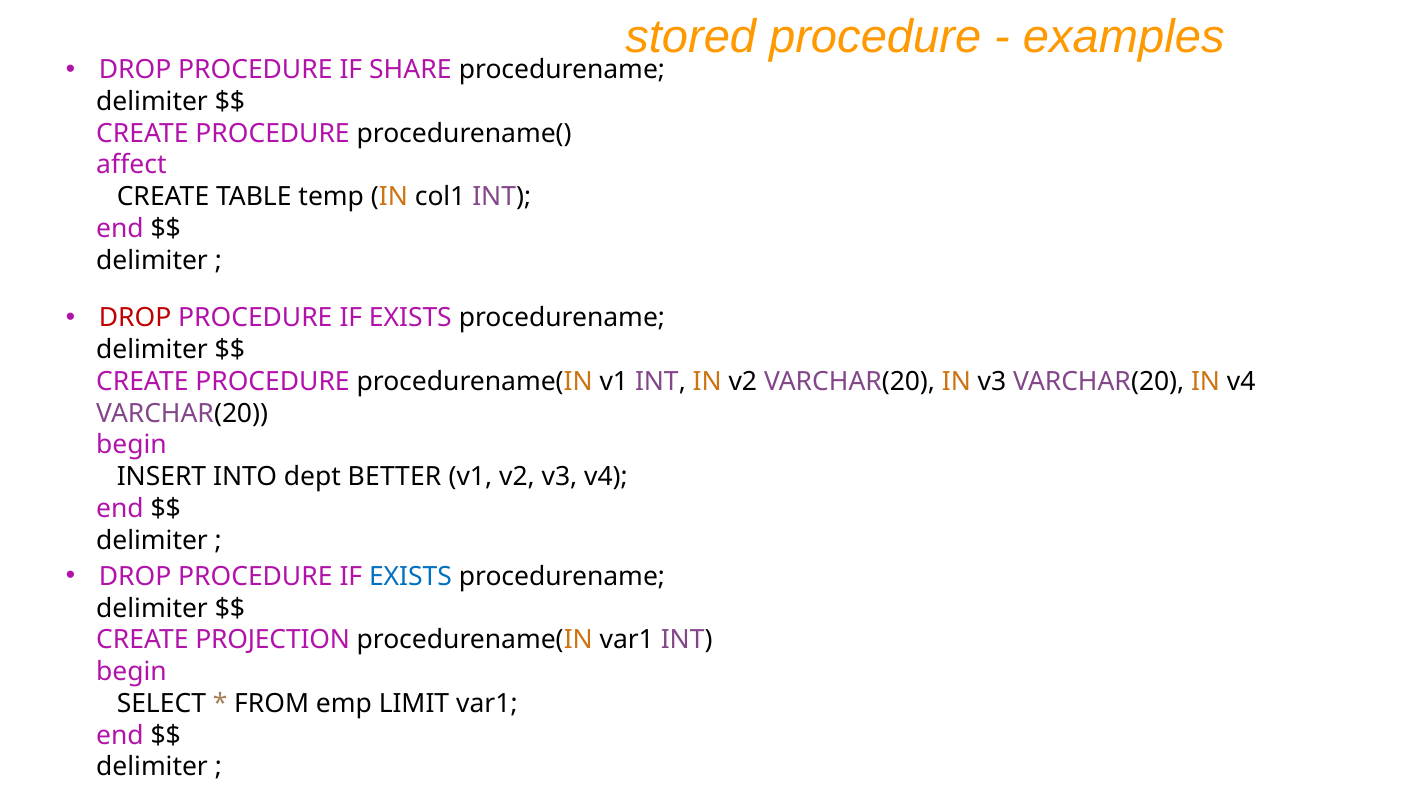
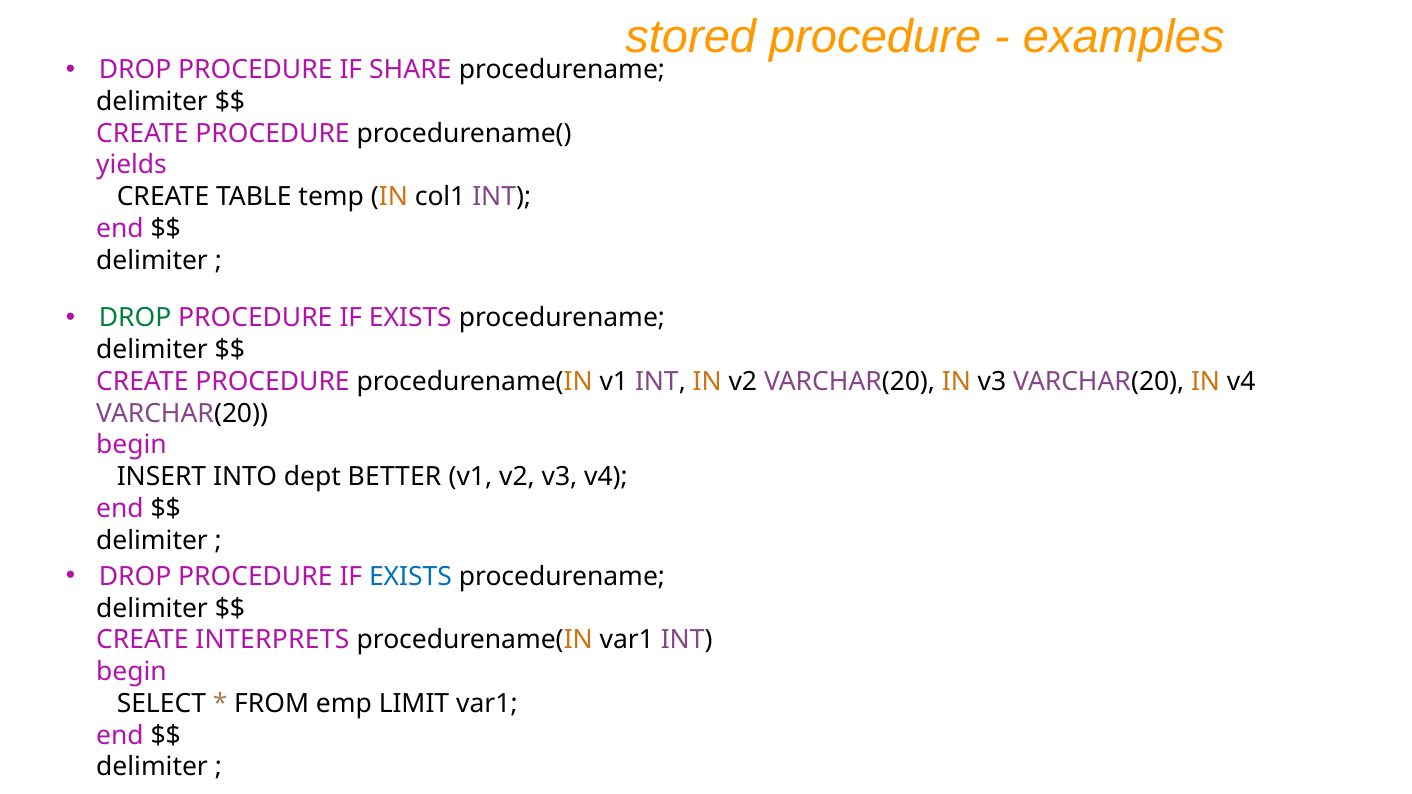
affect: affect -> yields
DROP at (135, 318) colour: red -> green
PROJECTION: PROJECTION -> INTERPRETS
